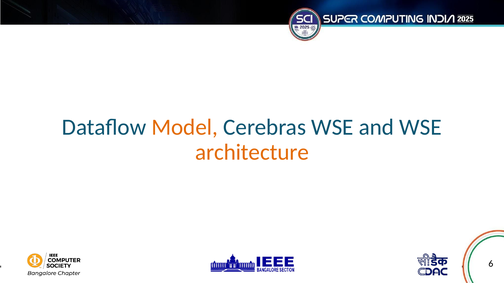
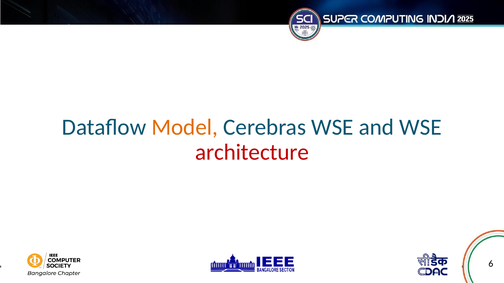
architecture colour: orange -> red
